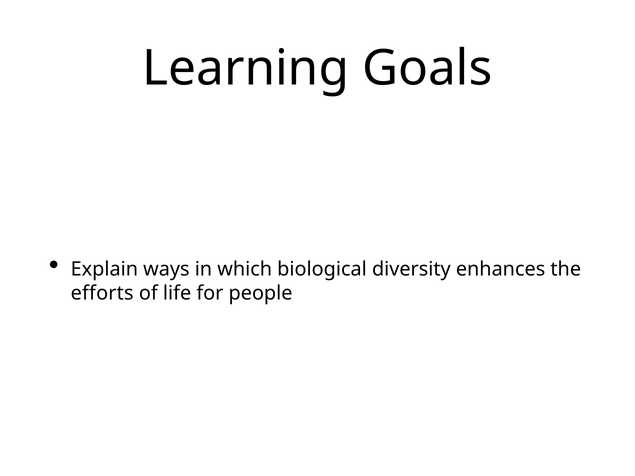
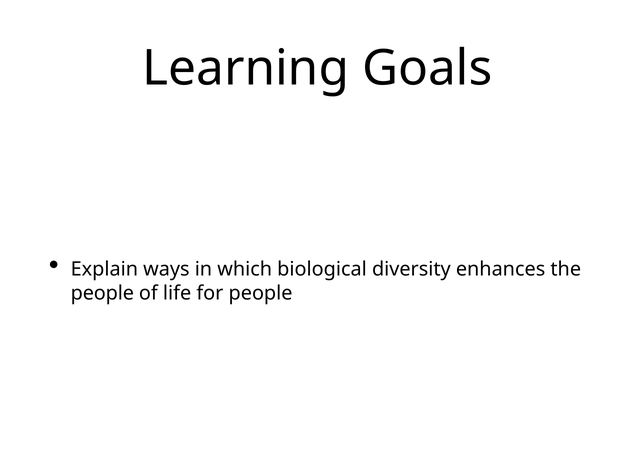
efforts at (102, 293): efforts -> people
